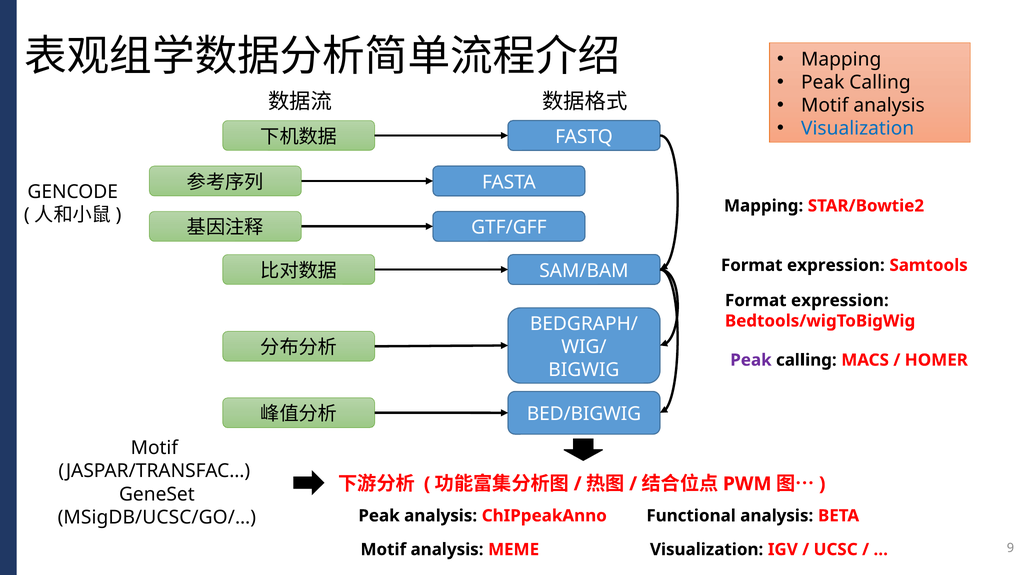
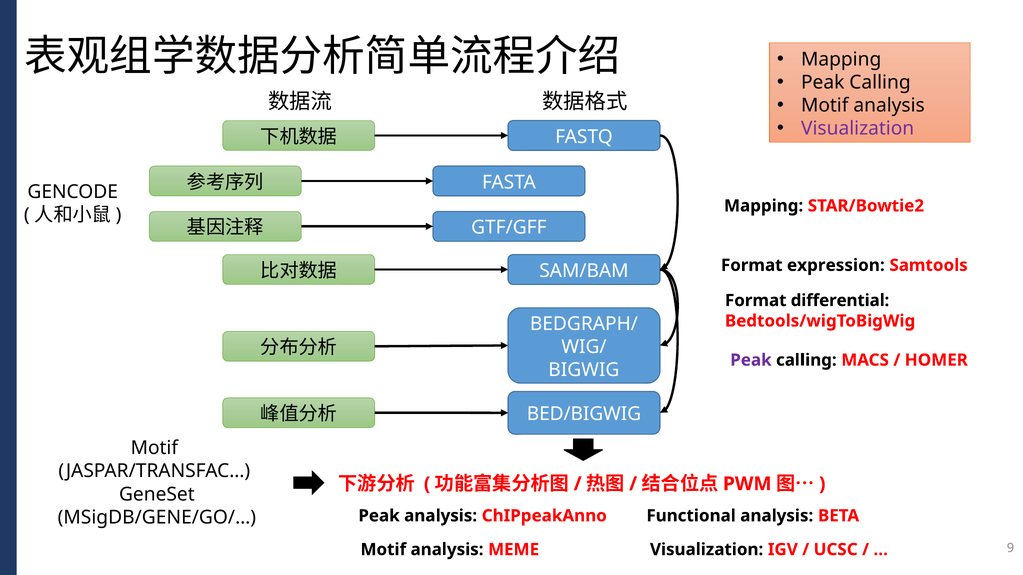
Visualization at (858, 128) colour: blue -> purple
expression at (840, 301): expression -> differential
MSigDB/UCSC/GO/…: MSigDB/UCSC/GO/… -> MSigDB/GENE/GO/…
